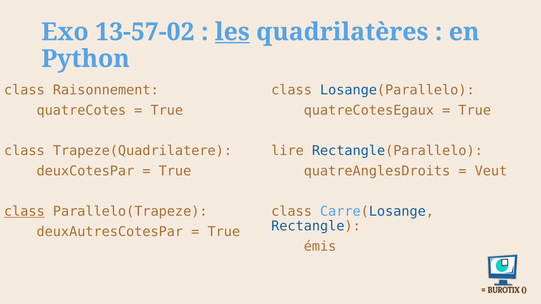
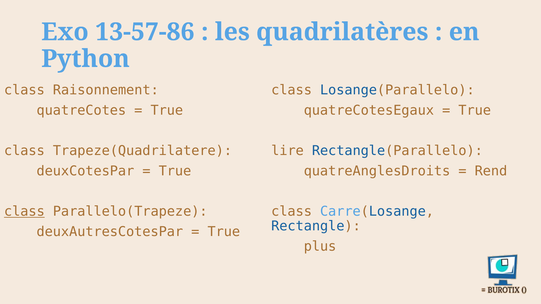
13-57-02: 13-57-02 -> 13-57-86
les underline: present -> none
Veut: Veut -> Rend
émis: émis -> plus
